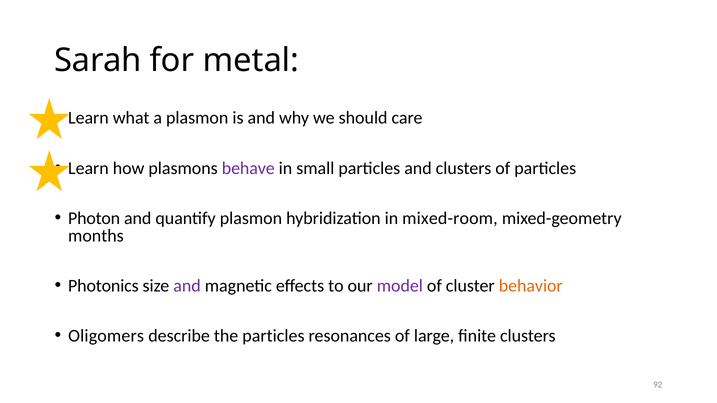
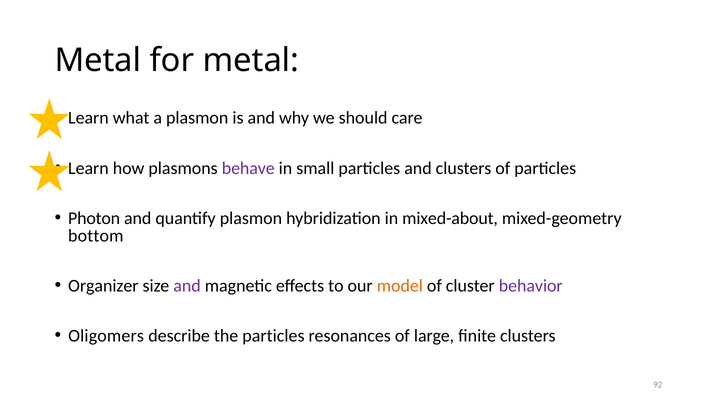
Sarah at (98, 60): Sarah -> Metal
mixed-room: mixed-room -> mixed-about
months: months -> bottom
Photonics: Photonics -> Organizer
model colour: purple -> orange
behavior colour: orange -> purple
